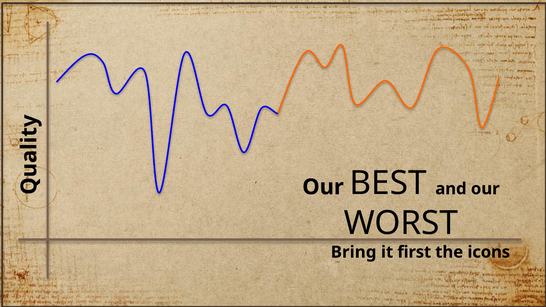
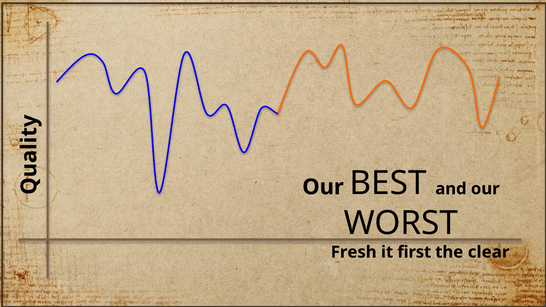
Bring: Bring -> Fresh
icons: icons -> clear
